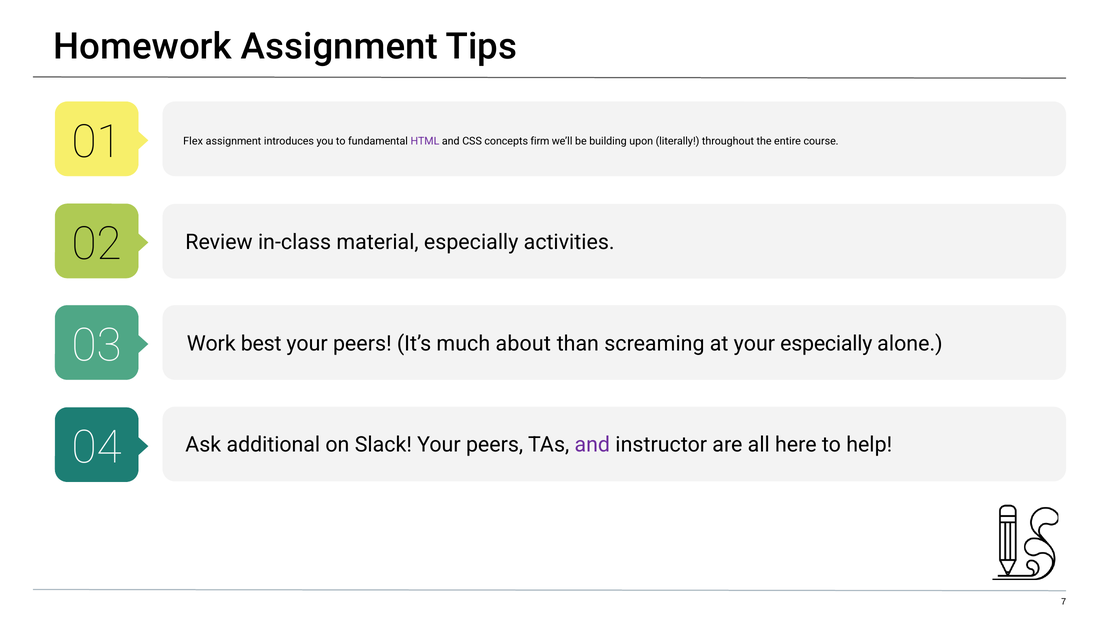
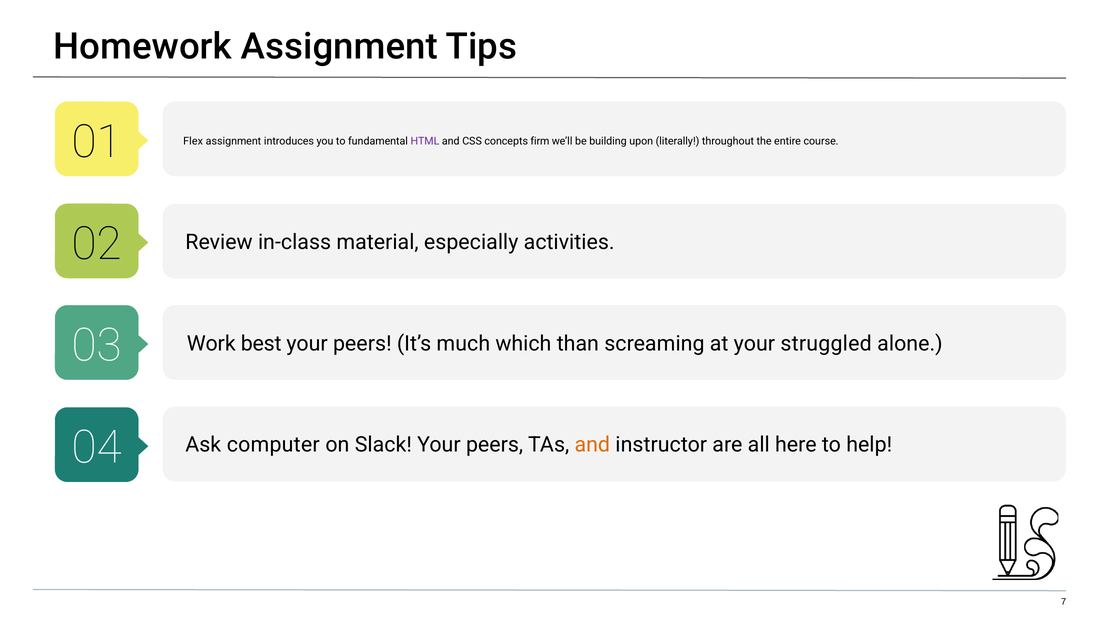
about: about -> which
your especially: especially -> struggled
additional: additional -> computer
and at (592, 445) colour: purple -> orange
